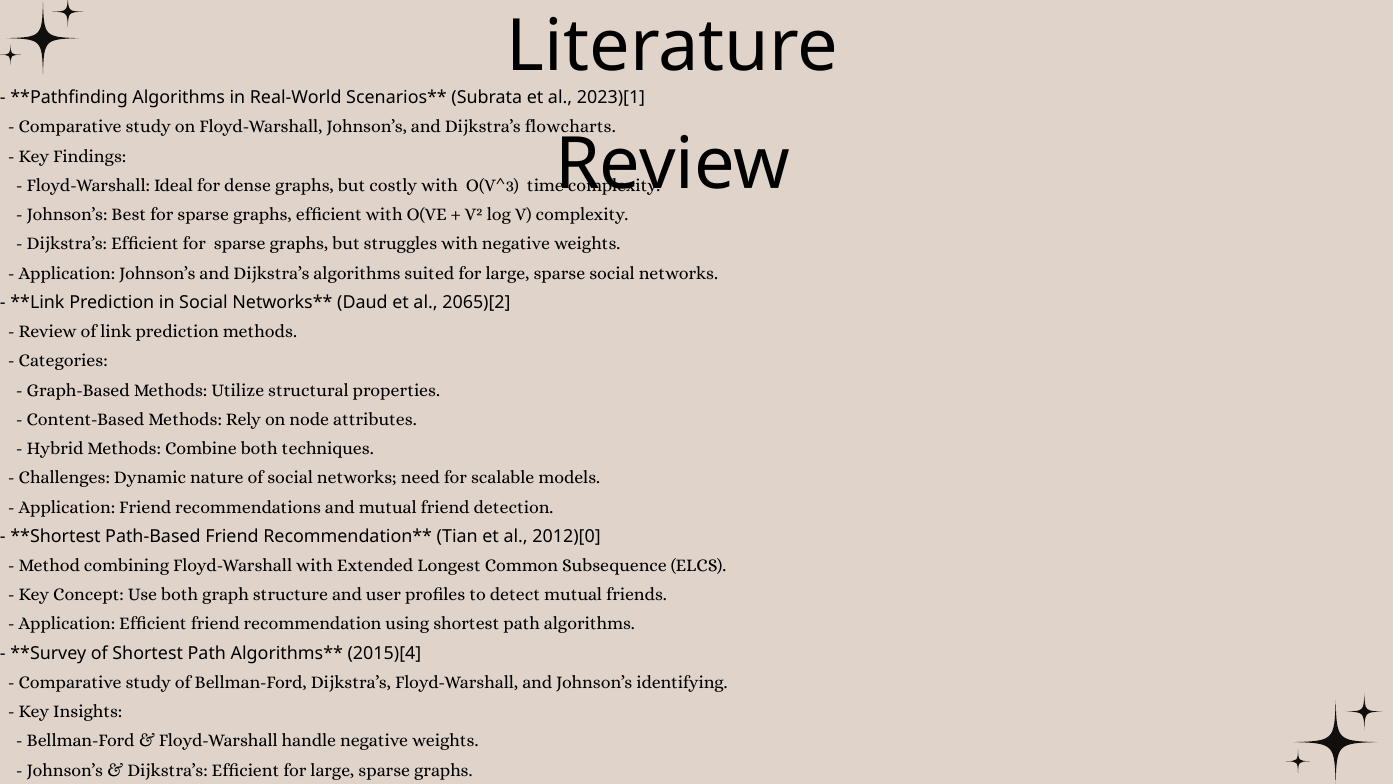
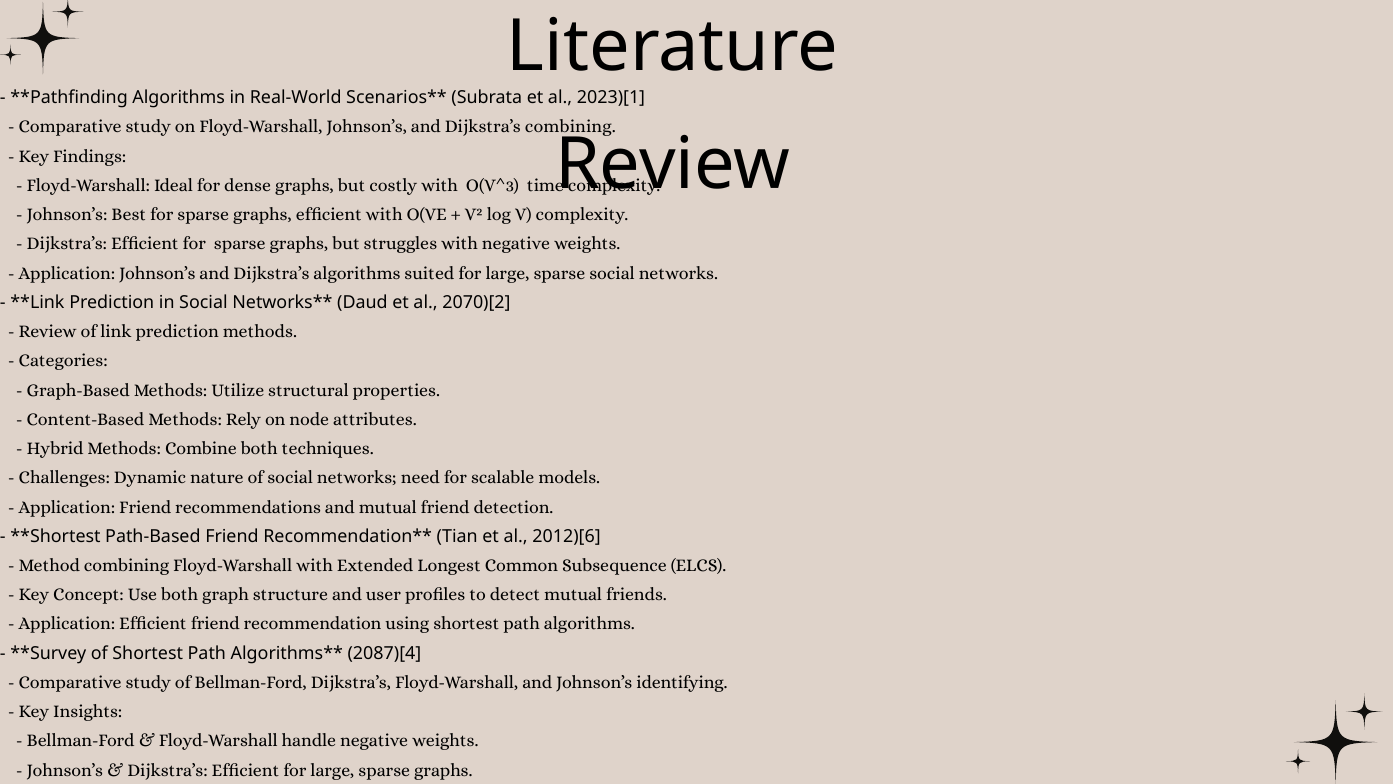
Dijkstra’s flowcharts: flowcharts -> combining
2065)[2: 2065)[2 -> 2070)[2
2012)[0: 2012)[0 -> 2012)[6
2015)[4: 2015)[4 -> 2087)[4
